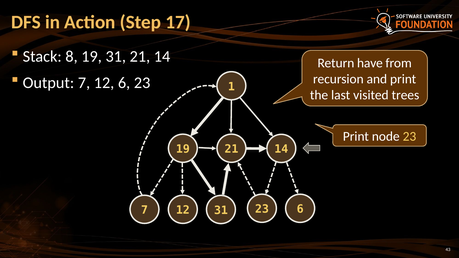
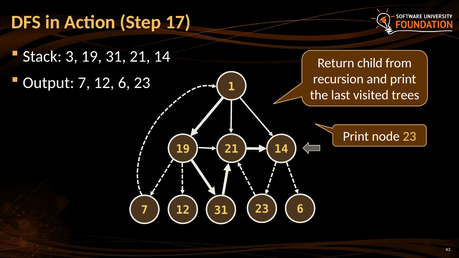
8: 8 -> 3
have: have -> child
